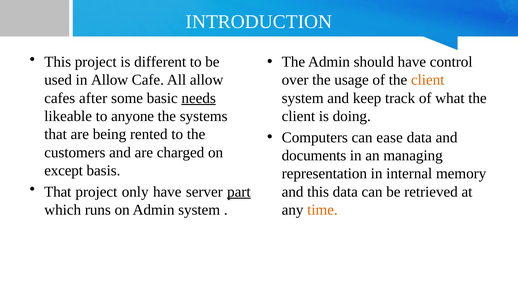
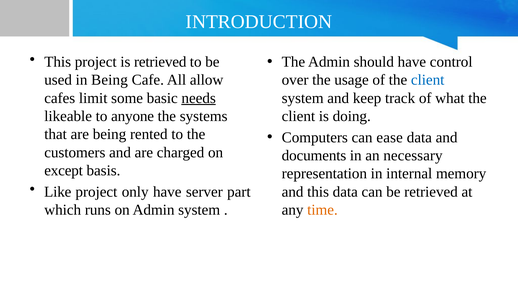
is different: different -> retrieved
in Allow: Allow -> Being
client at (428, 80) colour: orange -> blue
after: after -> limit
managing: managing -> necessary
That at (58, 192): That -> Like
part underline: present -> none
